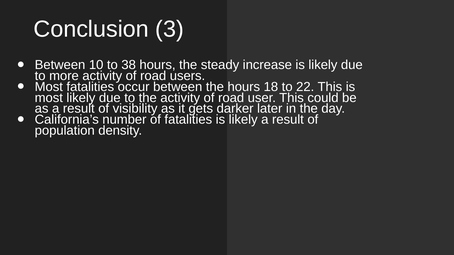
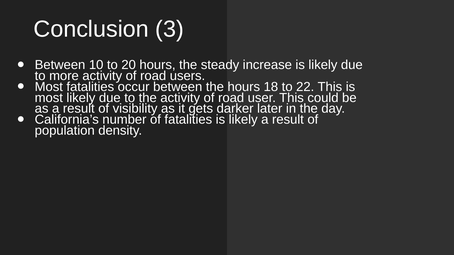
38: 38 -> 20
